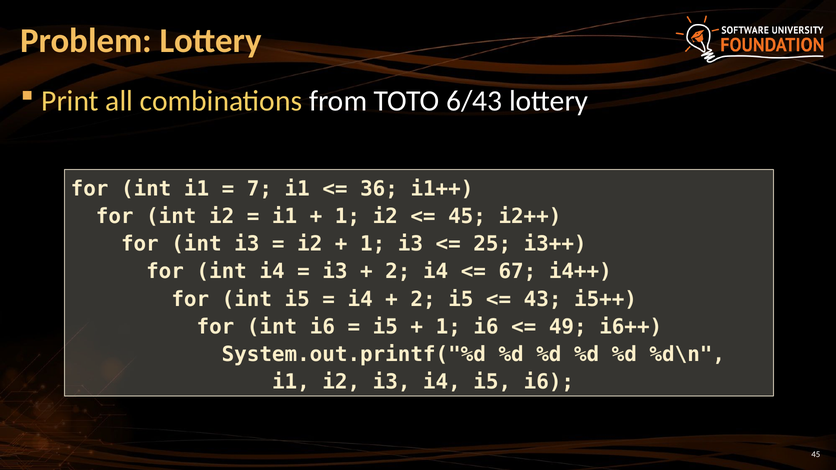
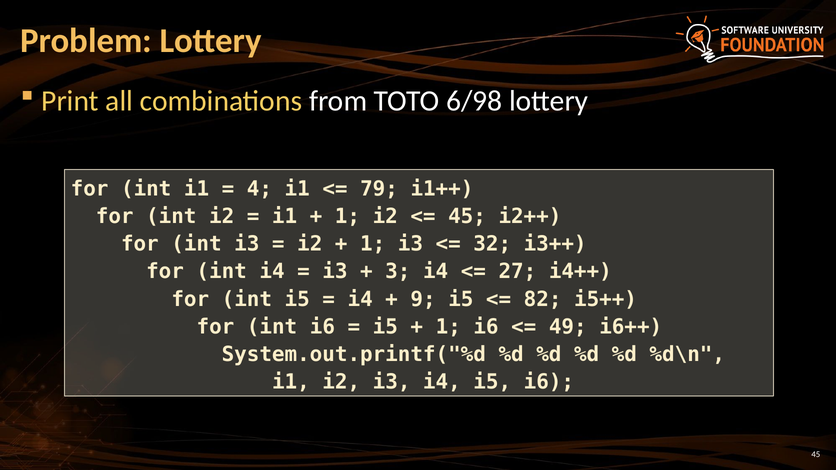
6/43: 6/43 -> 6/98
7: 7 -> 4
36: 36 -> 79
25: 25 -> 32
2 at (398, 272): 2 -> 3
67: 67 -> 27
2 at (423, 299): 2 -> 9
43: 43 -> 82
